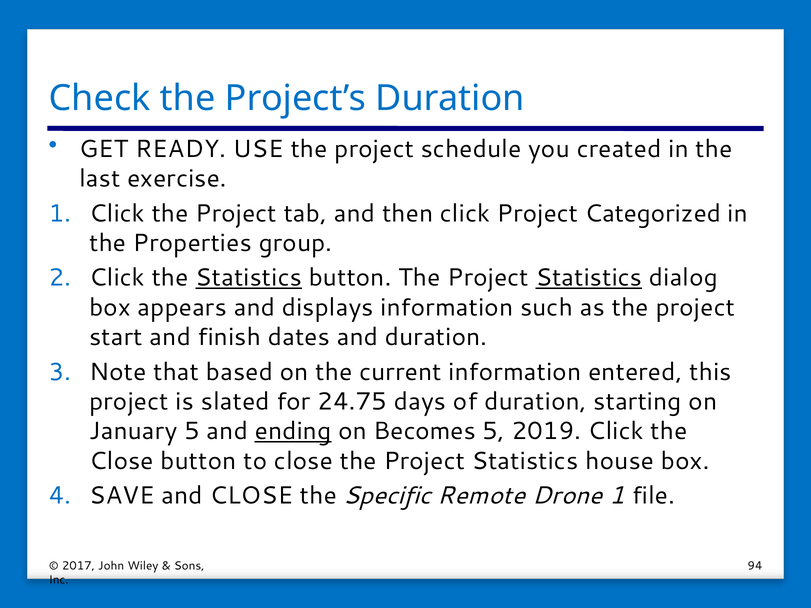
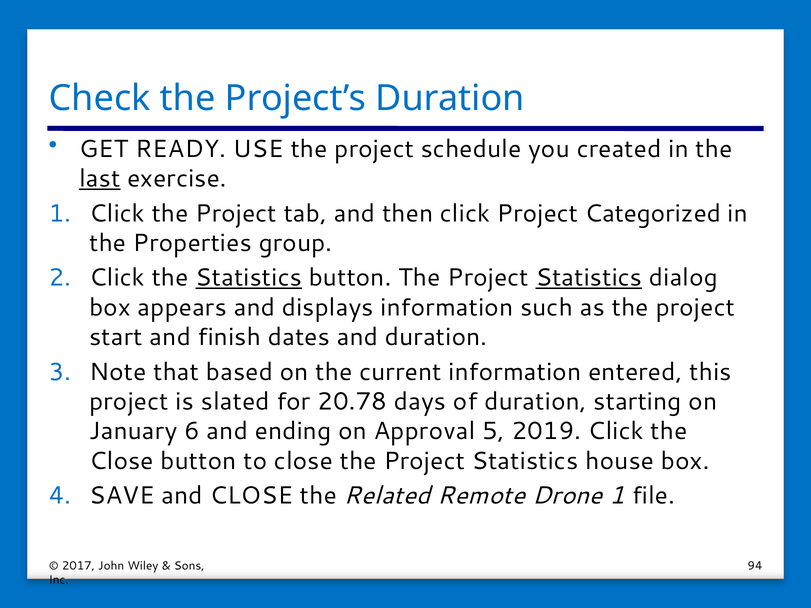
last underline: none -> present
24.75: 24.75 -> 20.78
January 5: 5 -> 6
ending underline: present -> none
Becomes: Becomes -> Approval
Specific: Specific -> Related
